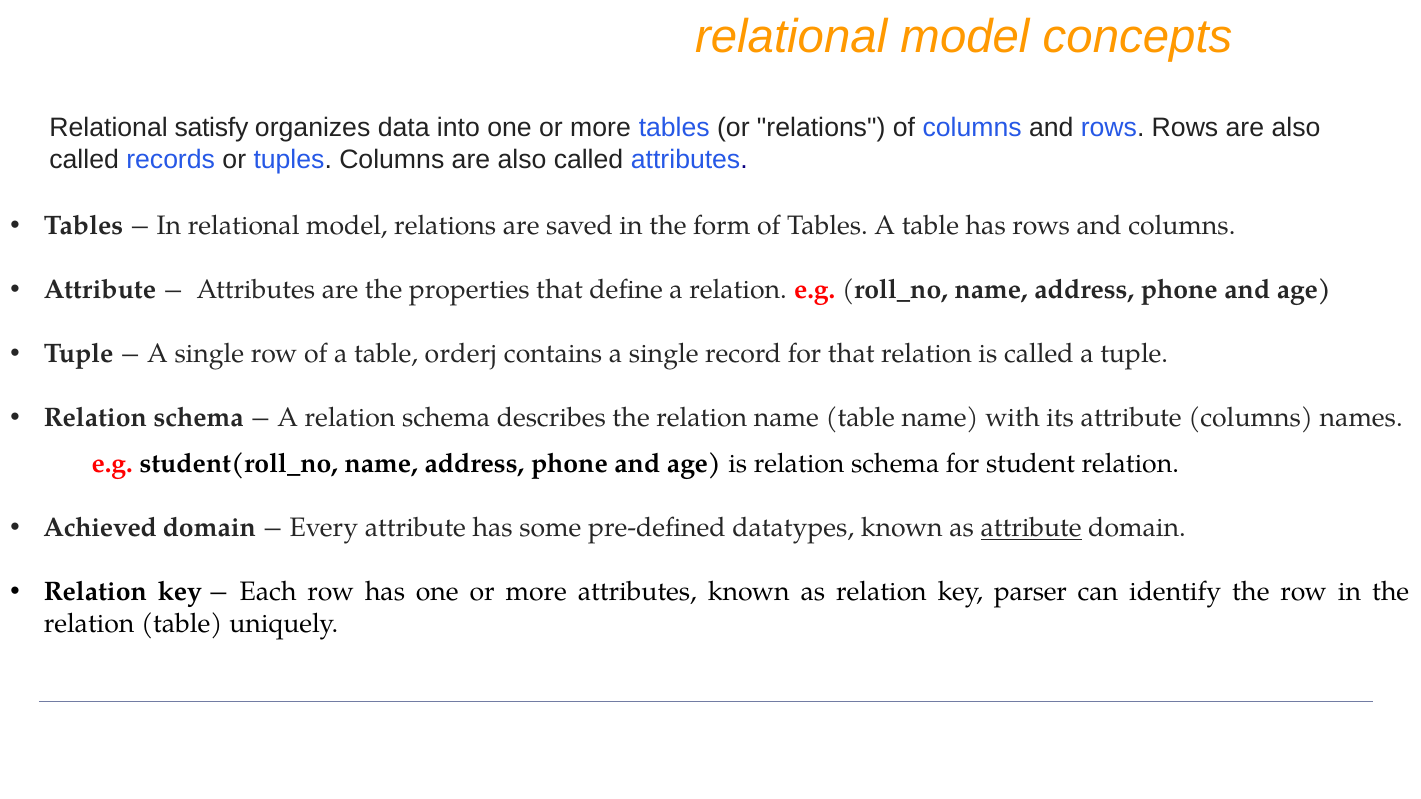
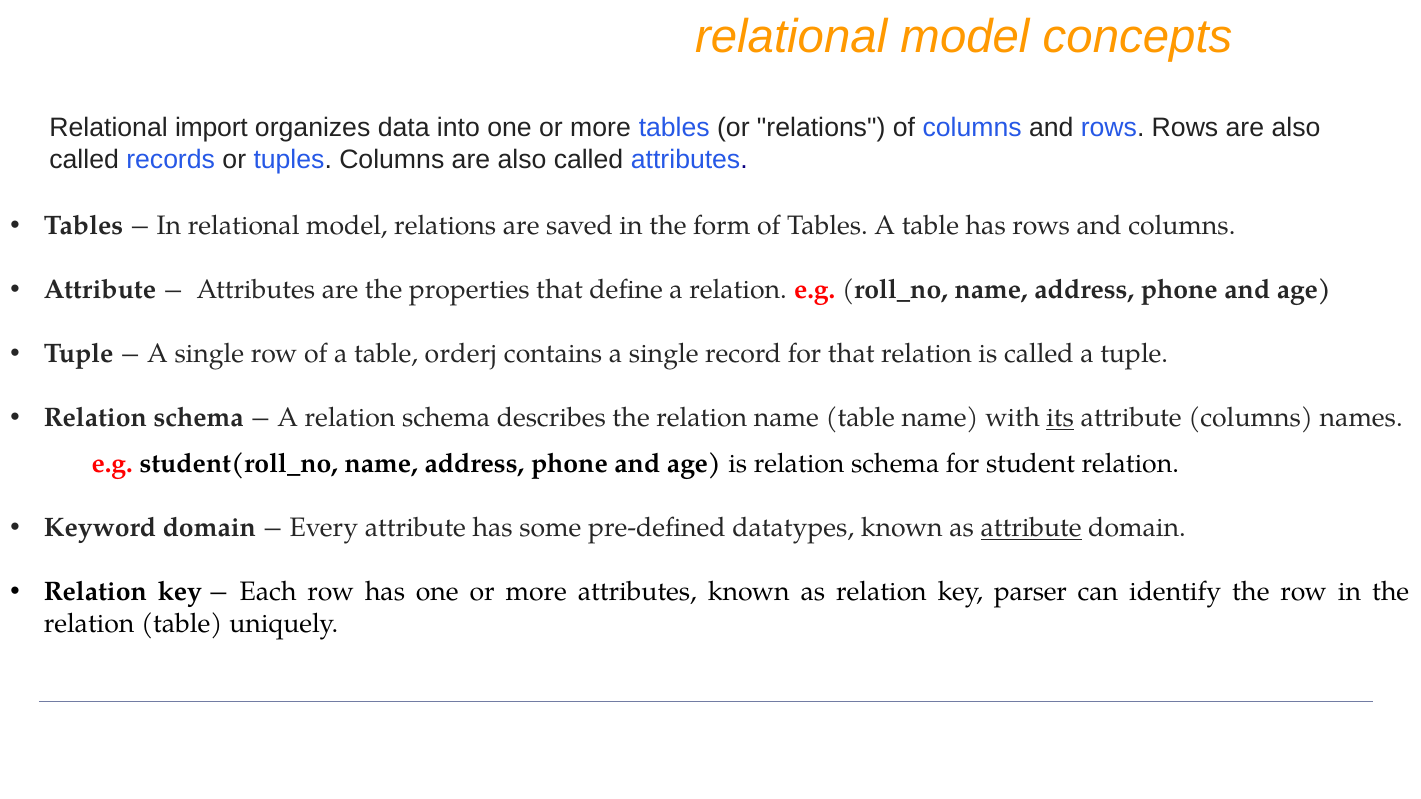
satisfy: satisfy -> import
its underline: none -> present
Achieved: Achieved -> Keyword
